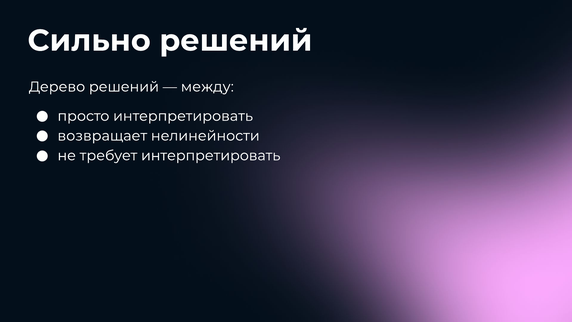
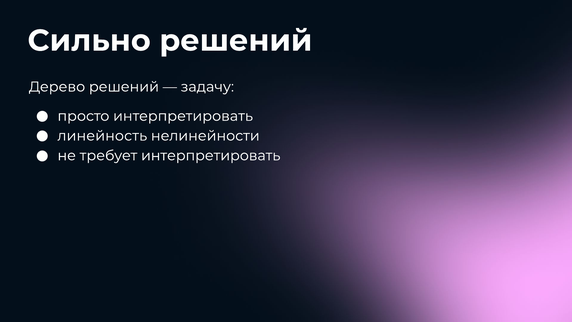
между: между -> задачу
возвращает: возвращает -> линейность
